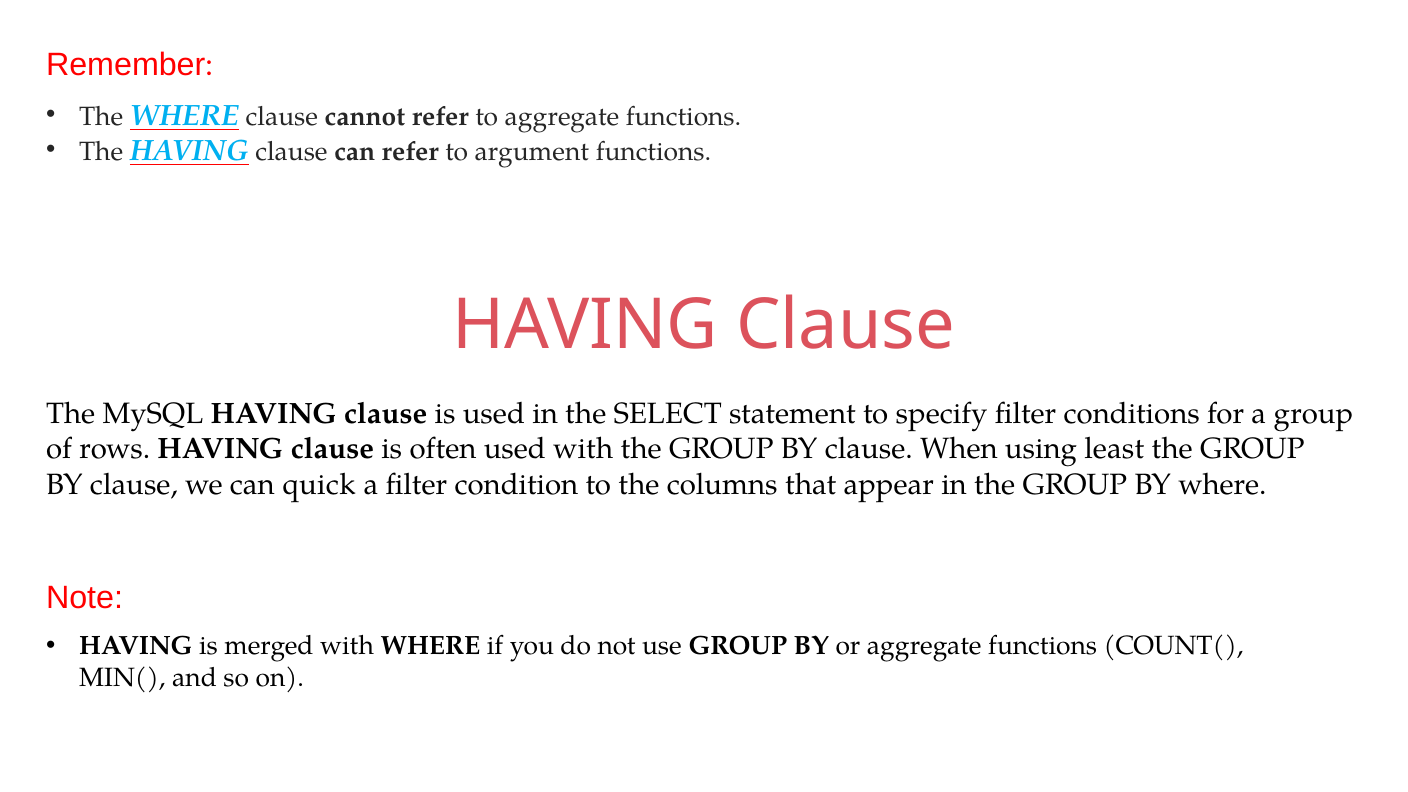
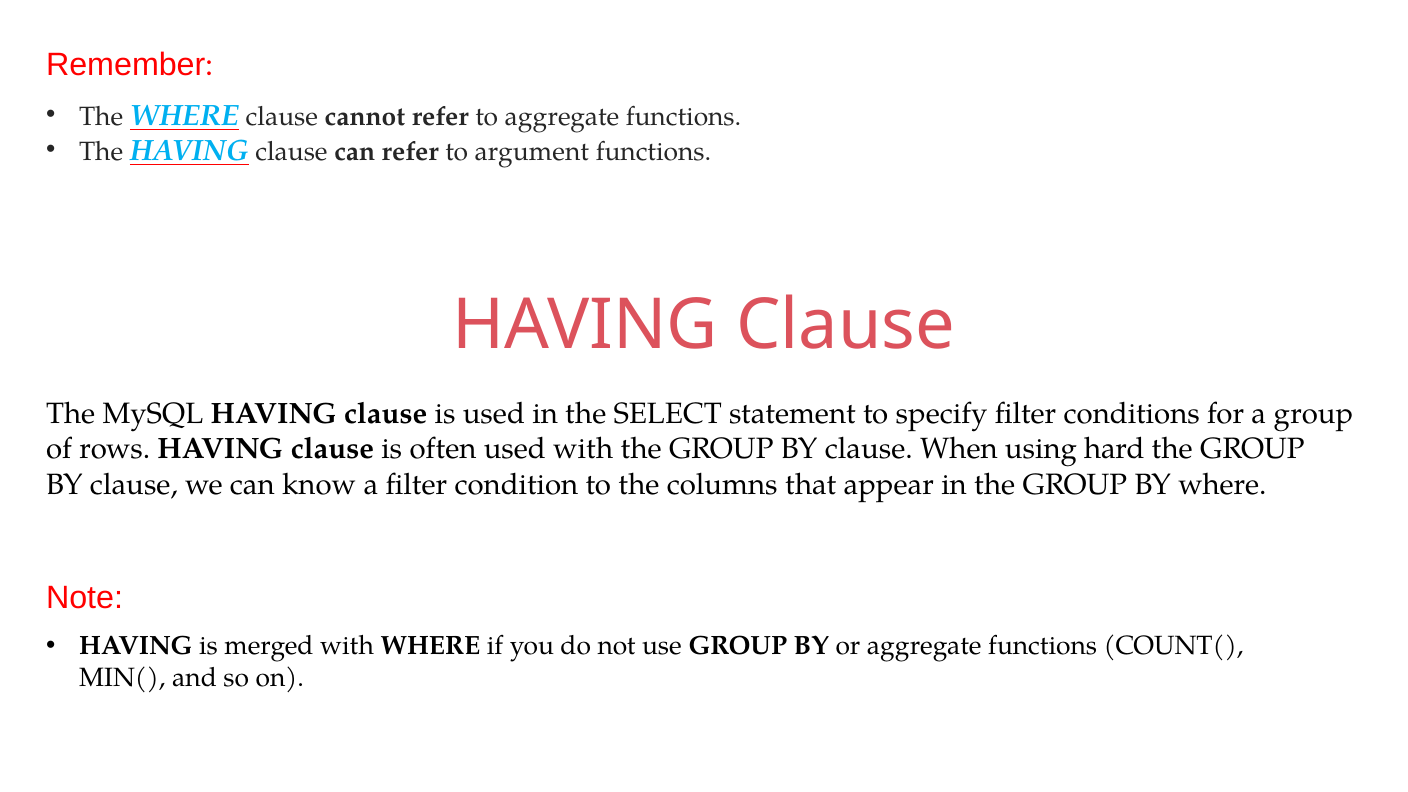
least: least -> hard
quick: quick -> know
